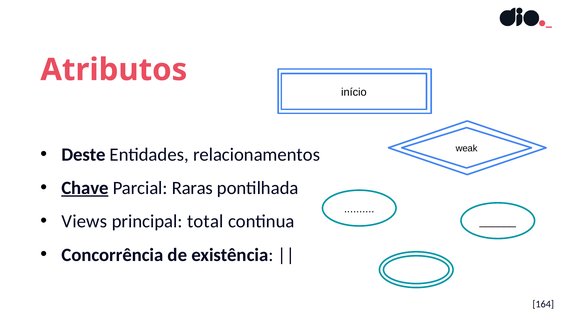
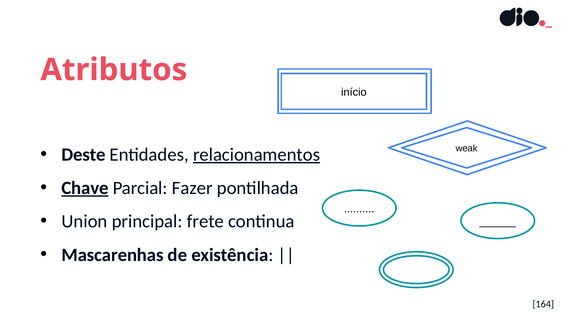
relacionamentos underline: none -> present
Raras: Raras -> Fazer
Views: Views -> Union
total: total -> frete
Concorrência: Concorrência -> Mascarenhas
